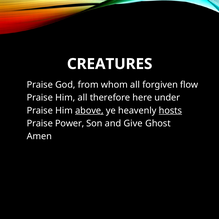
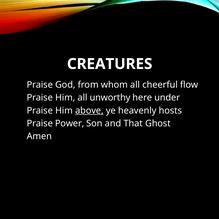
forgiven: forgiven -> cheerful
therefore: therefore -> unworthy
hosts underline: present -> none
Give: Give -> That
